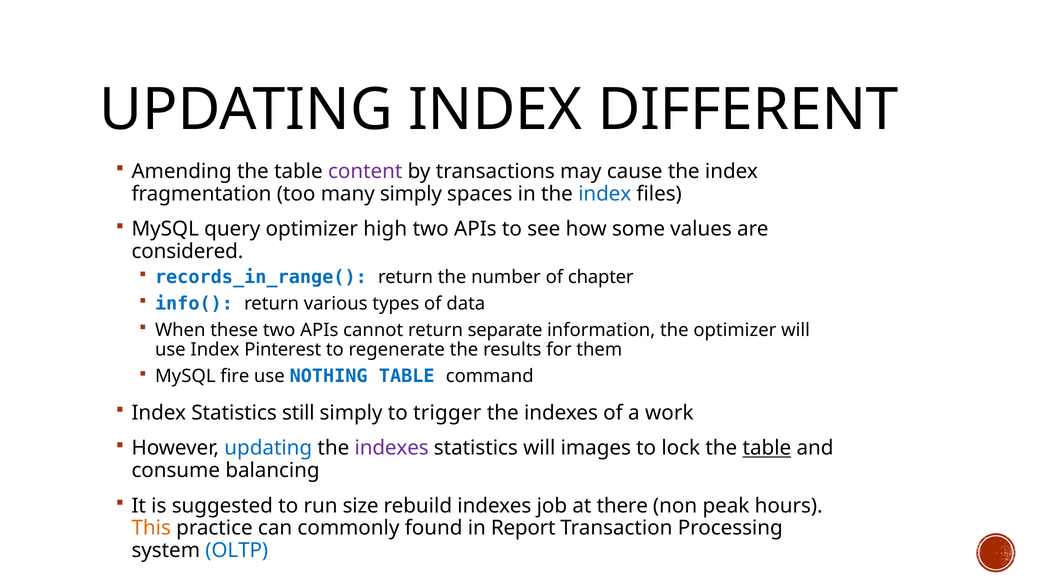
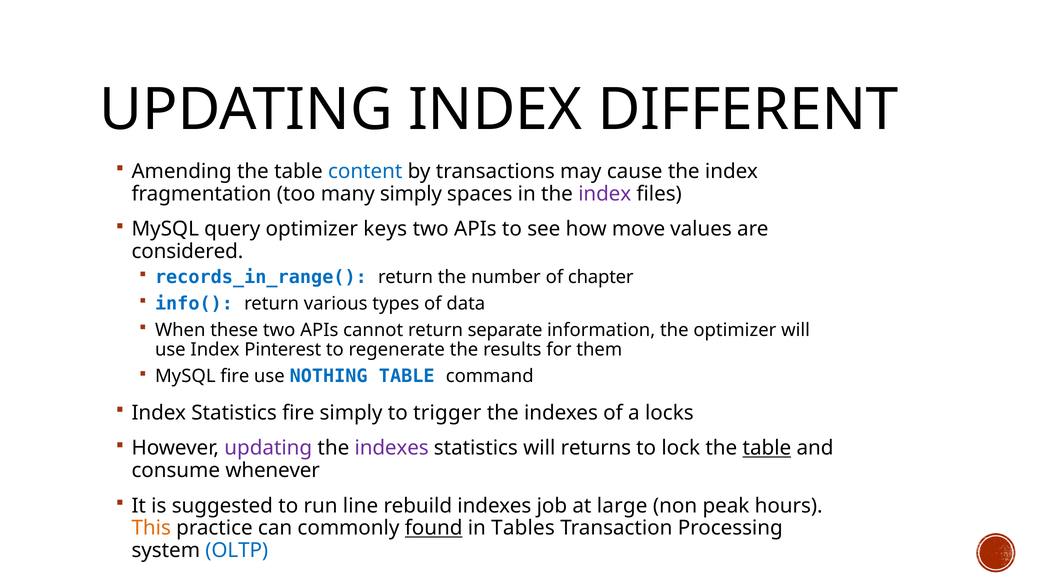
content colour: purple -> blue
index at (605, 194) colour: blue -> purple
high: high -> keys
some: some -> move
Statistics still: still -> fire
work: work -> locks
updating at (268, 448) colour: blue -> purple
images: images -> returns
balancing: balancing -> whenever
size: size -> line
there: there -> large
found underline: none -> present
Report: Report -> Tables
